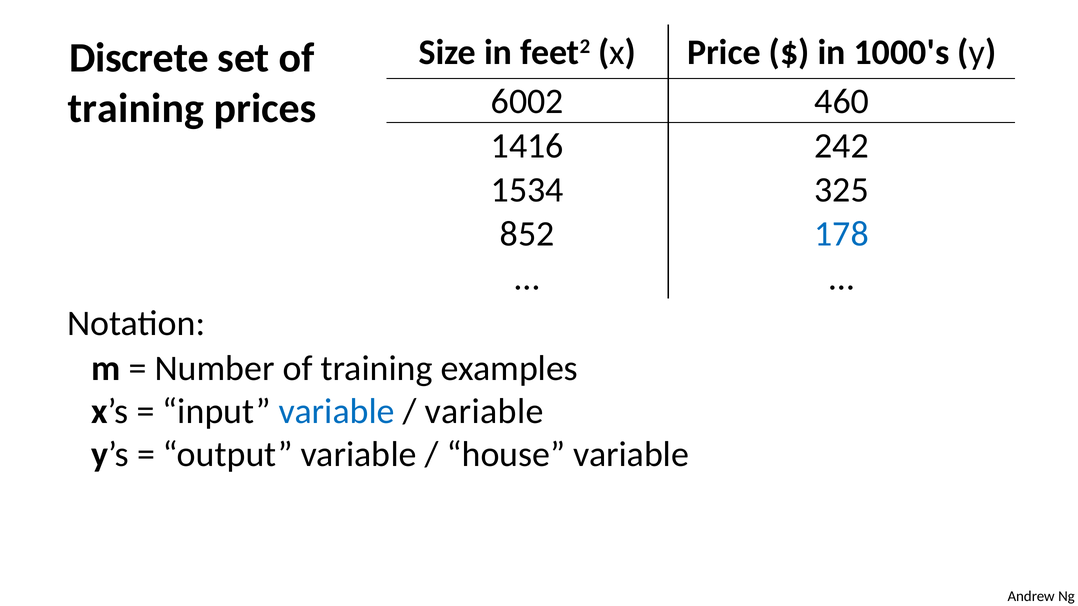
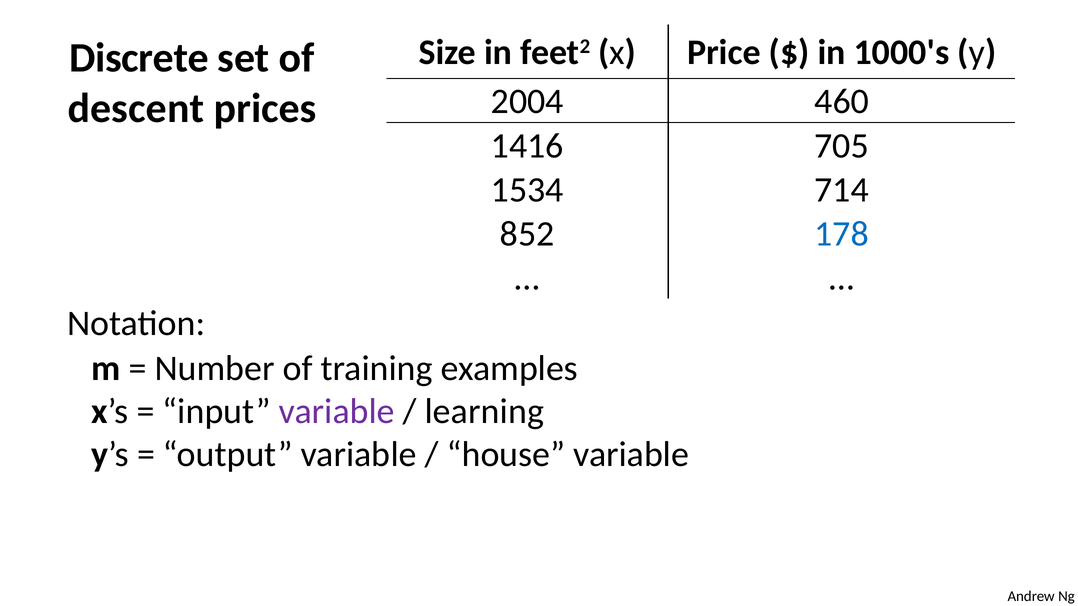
6002: 6002 -> 2004
training at (136, 108): training -> descent
242: 242 -> 705
325: 325 -> 714
variable at (337, 412) colour: blue -> purple
variable at (484, 412): variable -> learning
